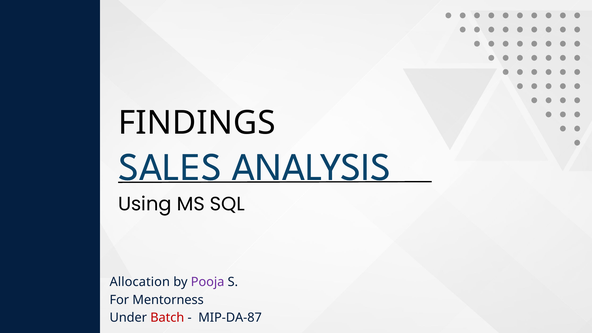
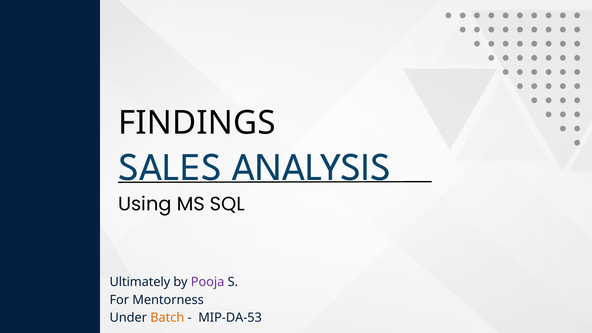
Allocation: Allocation -> Ultimately
Batch colour: red -> orange
MIP-DA-87: MIP-DA-87 -> MIP-DA-53
